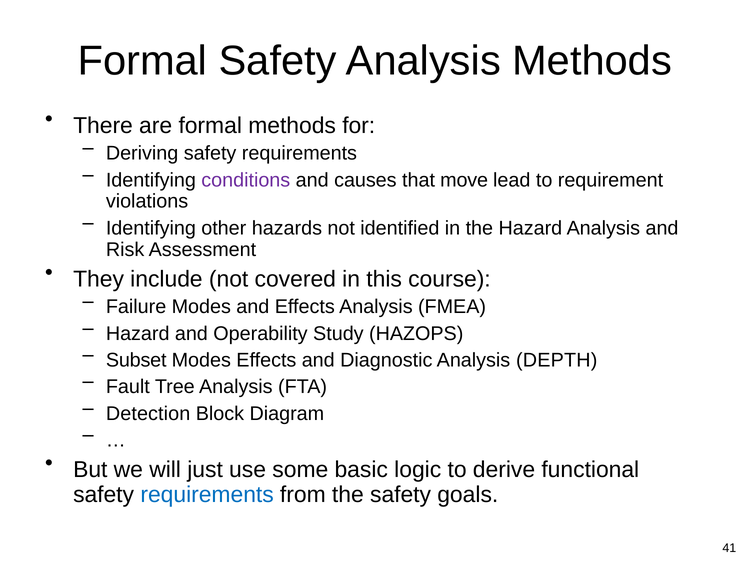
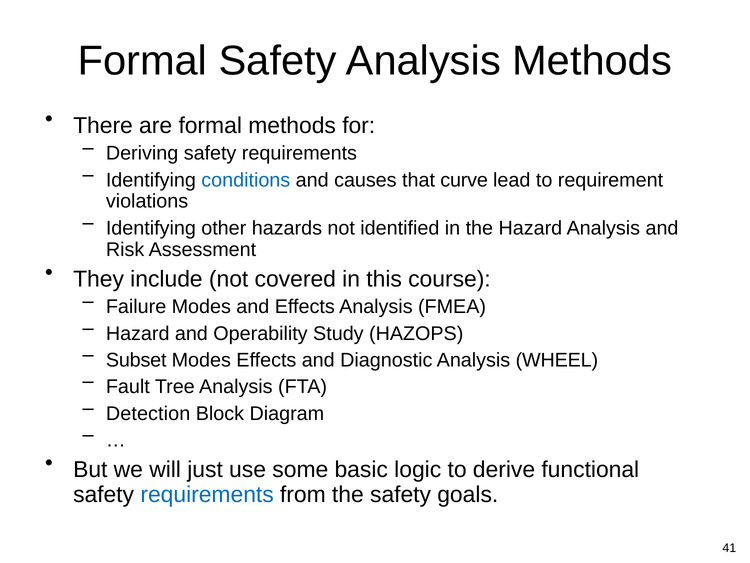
conditions colour: purple -> blue
move: move -> curve
DEPTH: DEPTH -> WHEEL
